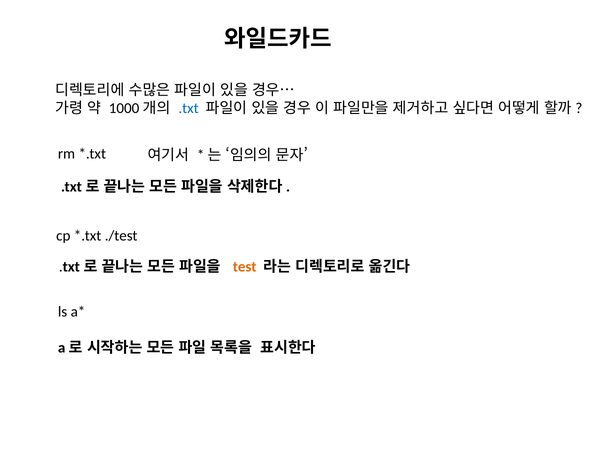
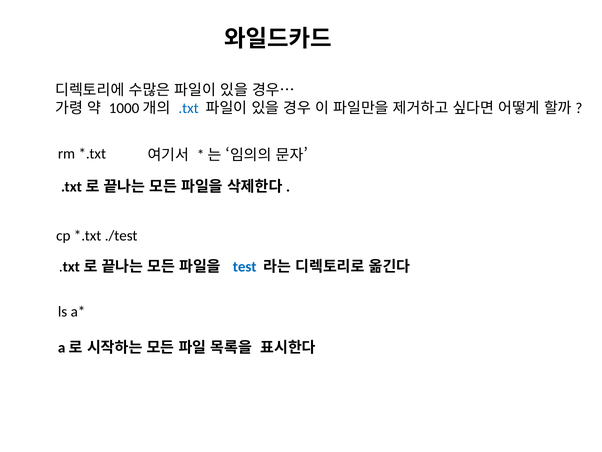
test colour: orange -> blue
